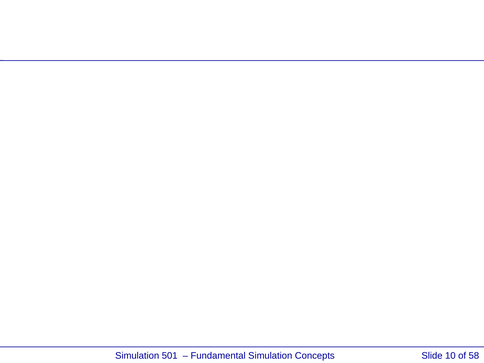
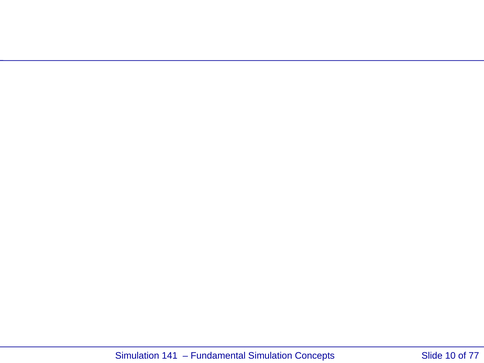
501: 501 -> 141
58: 58 -> 77
